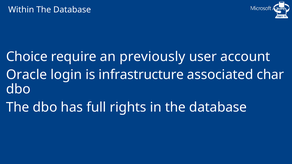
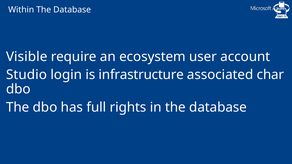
Choice: Choice -> Visible
previously: previously -> ecosystem
Oracle: Oracle -> Studio
